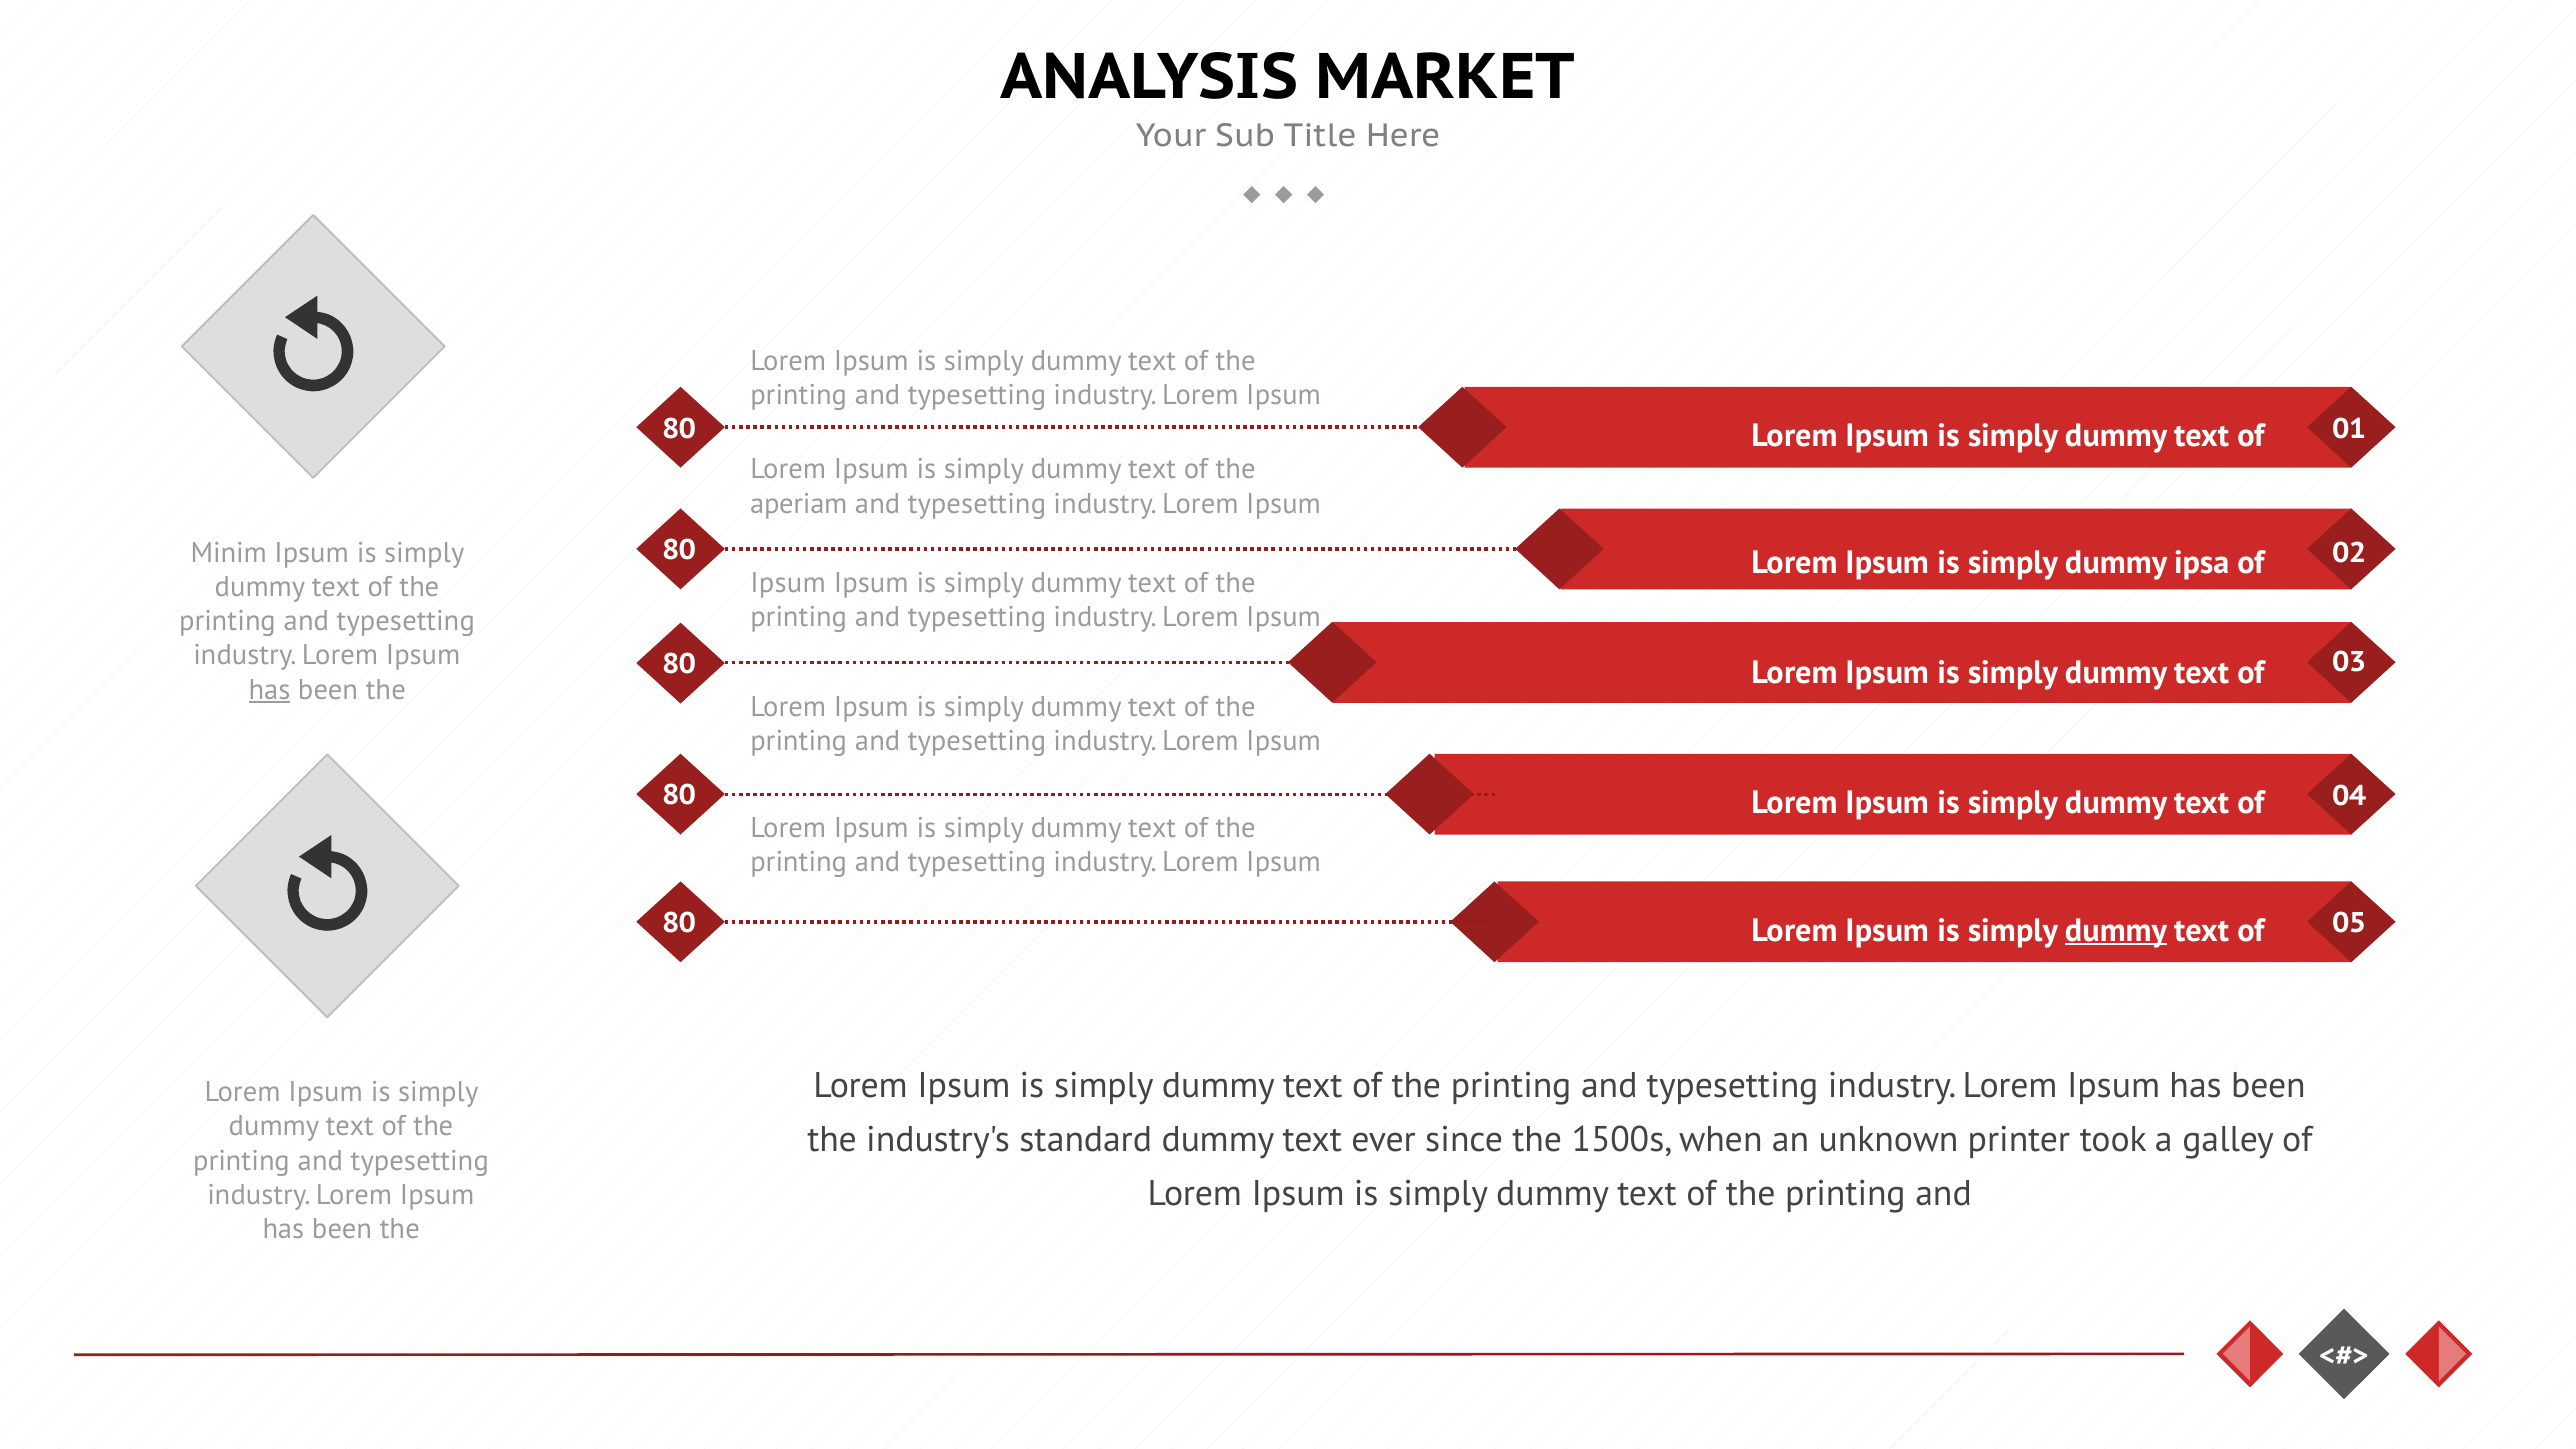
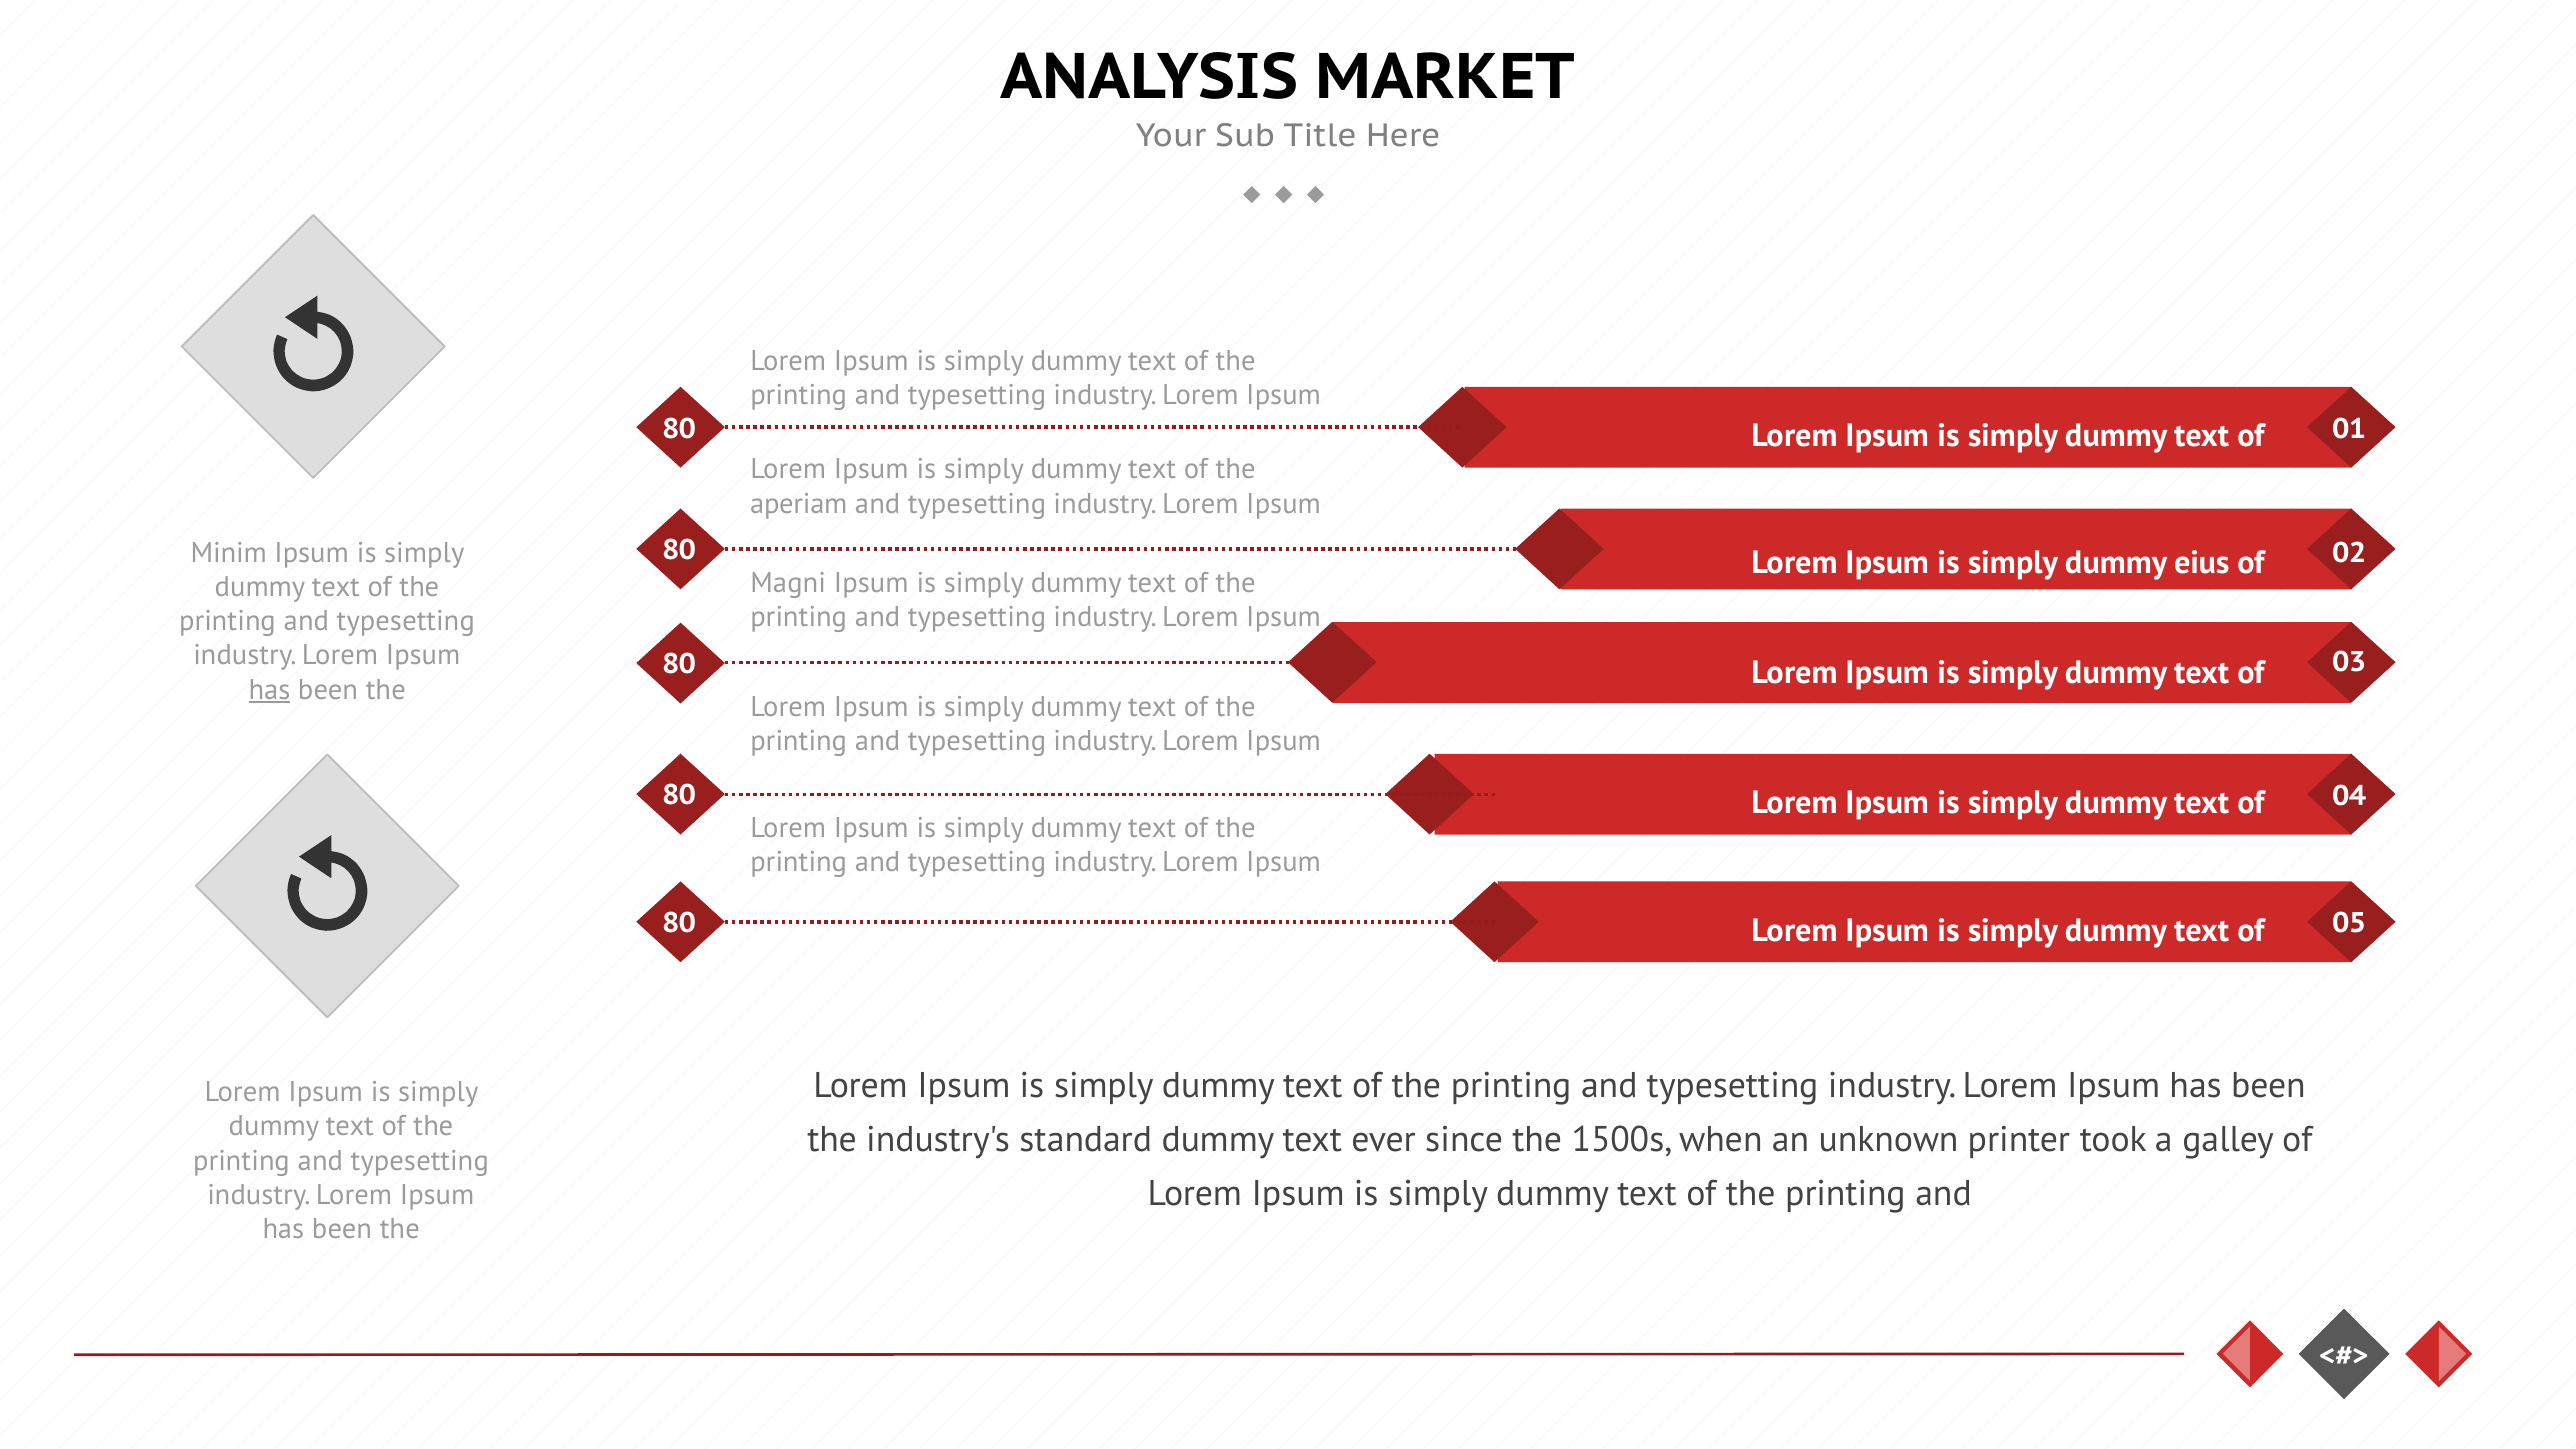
ipsa: ipsa -> eius
Ipsum at (788, 583): Ipsum -> Magni
dummy at (2116, 931) underline: present -> none
